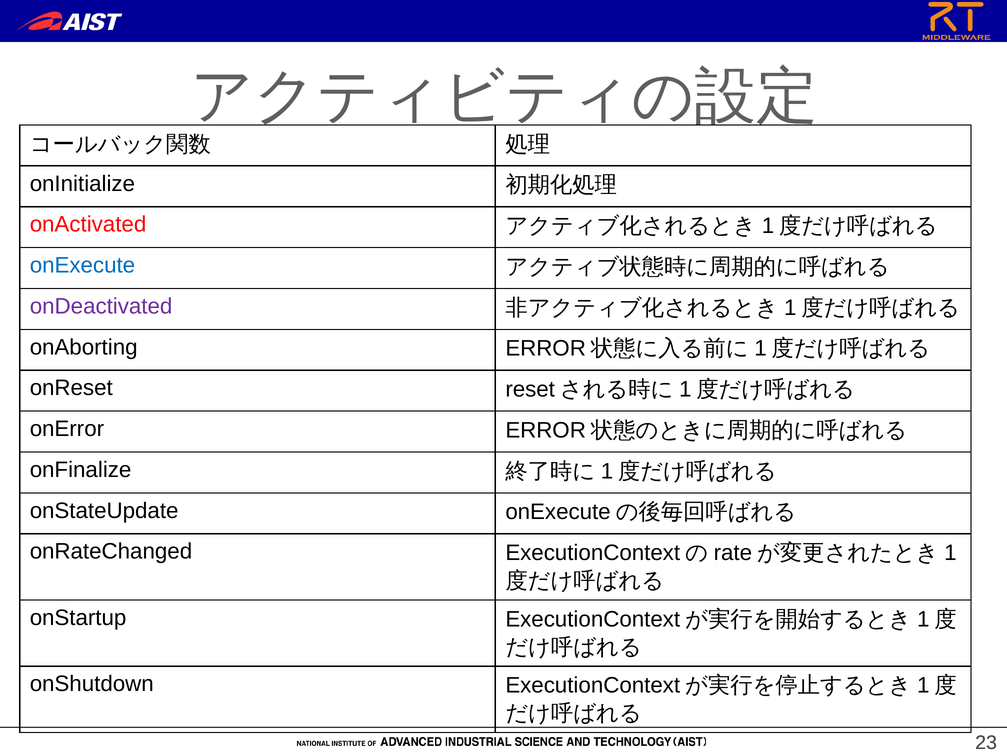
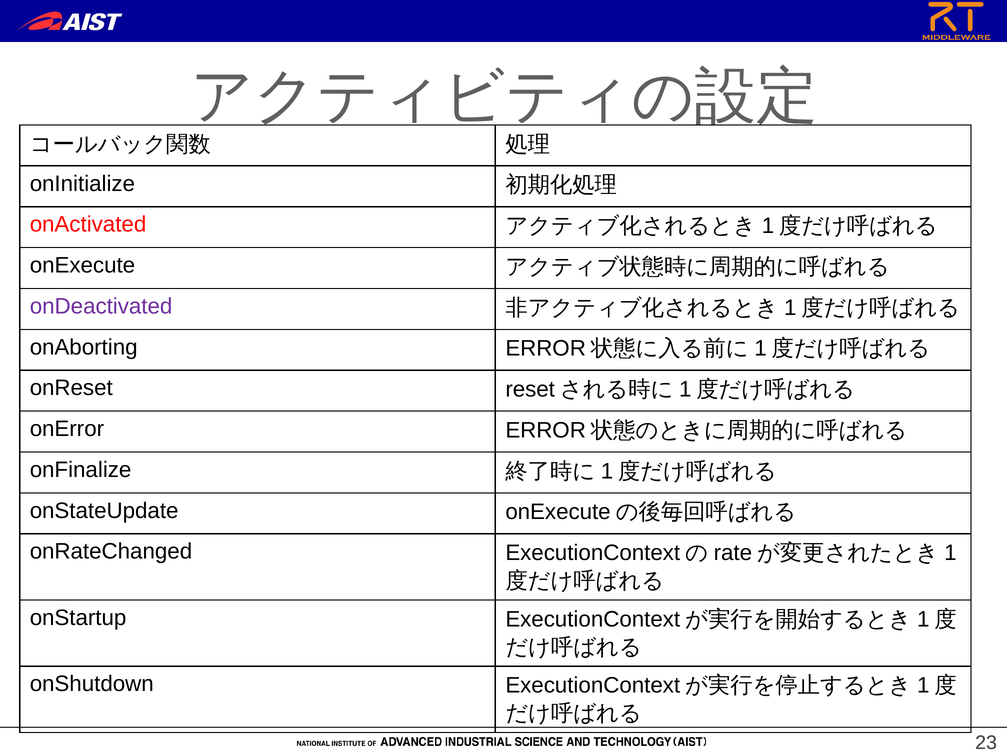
onExecute colour: blue -> black
